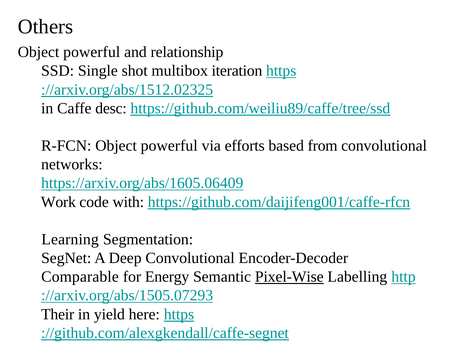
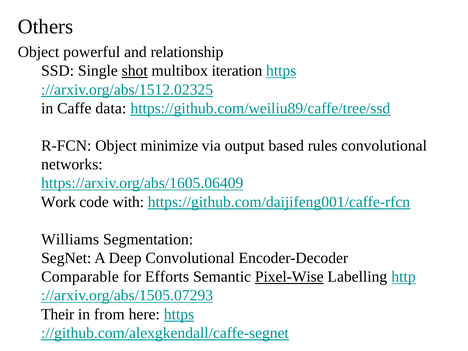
shot underline: none -> present
desc: desc -> data
R-FCN Object powerful: powerful -> minimize
efforts: efforts -> output
from: from -> rules
Learning: Learning -> Williams
Energy: Energy -> Efforts
yield: yield -> from
